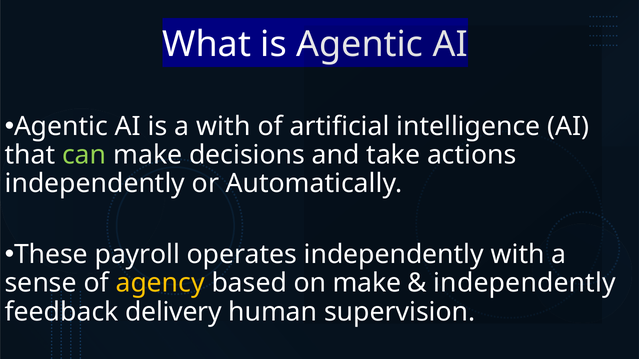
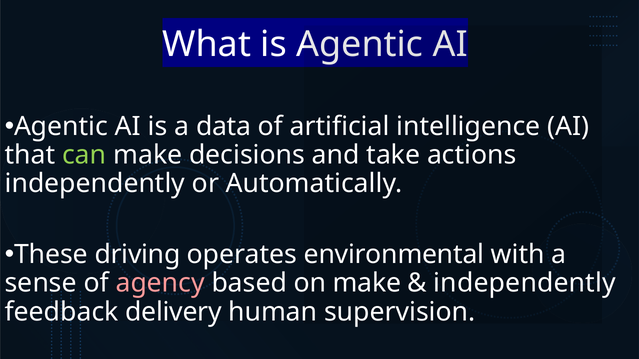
a with: with -> data
payroll: payroll -> driving
operates independently: independently -> environmental
agency colour: yellow -> pink
